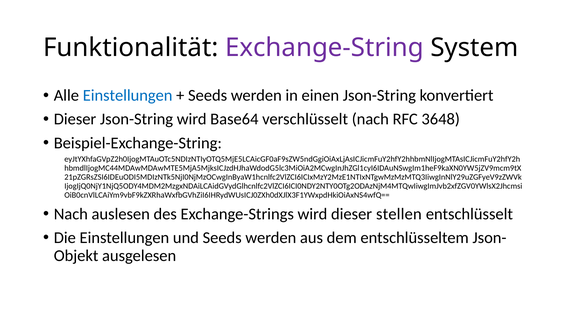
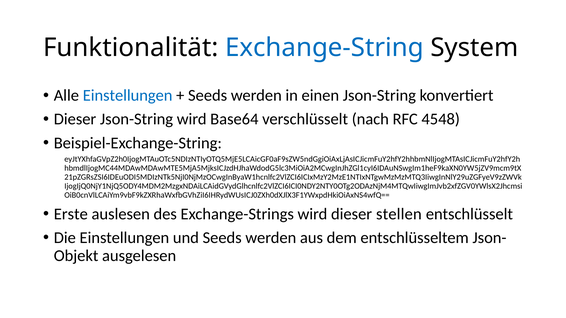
Exchange-String colour: purple -> blue
3648: 3648 -> 4548
Nach at (71, 214): Nach -> Erste
